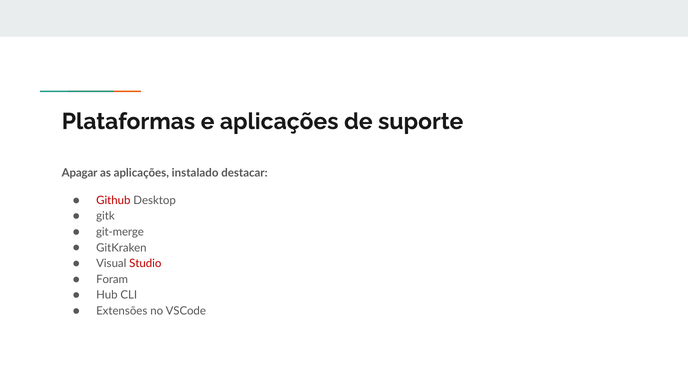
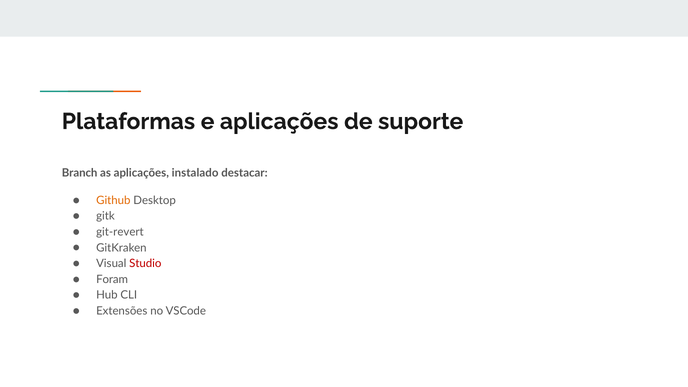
Apagar: Apagar -> Branch
Github colour: red -> orange
git-merge: git-merge -> git-revert
